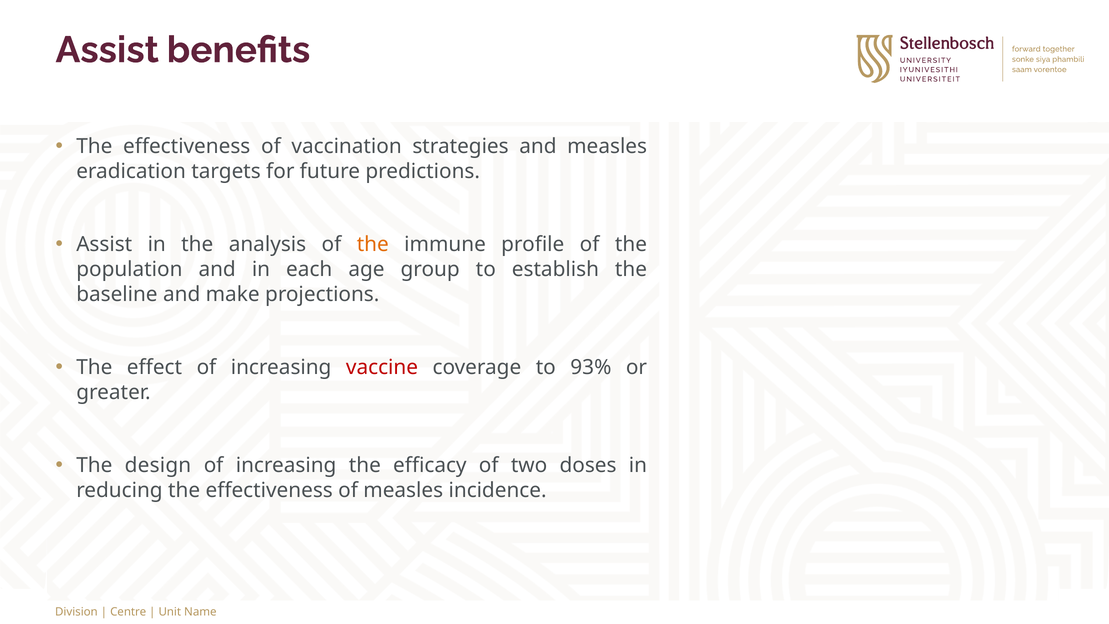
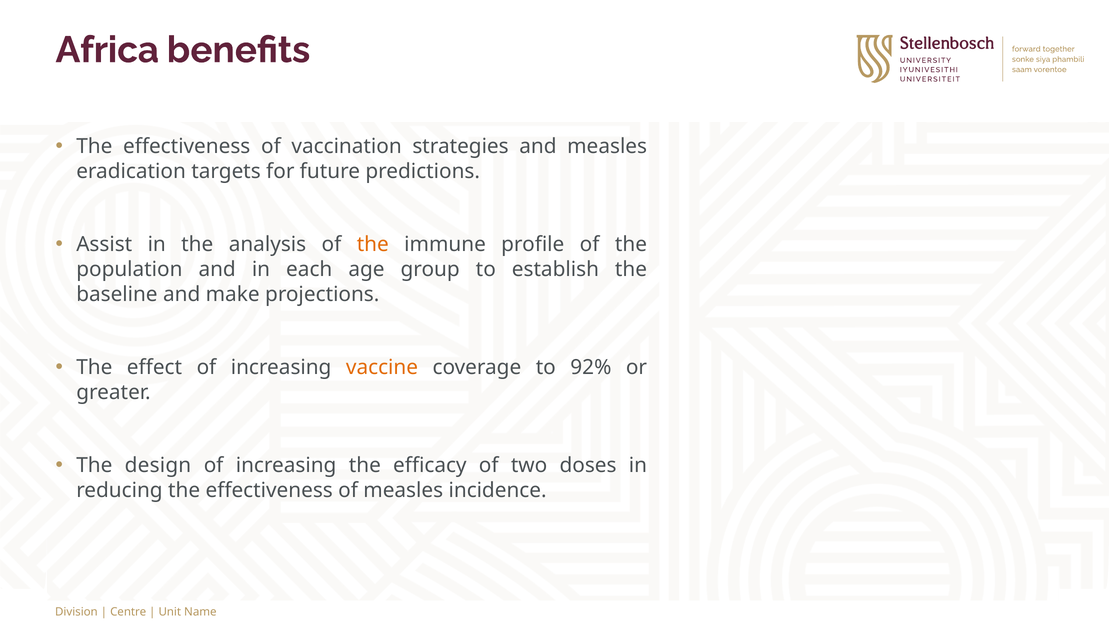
Assist at (107, 50): Assist -> Africa
vaccine colour: red -> orange
93%: 93% -> 92%
